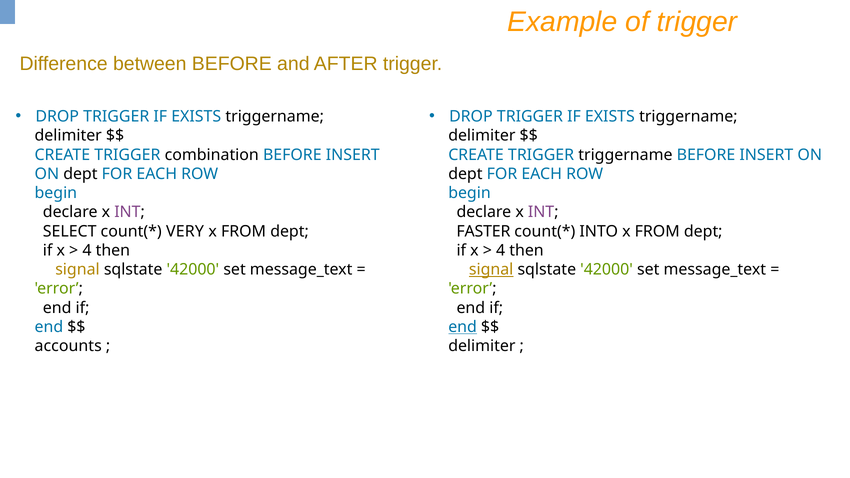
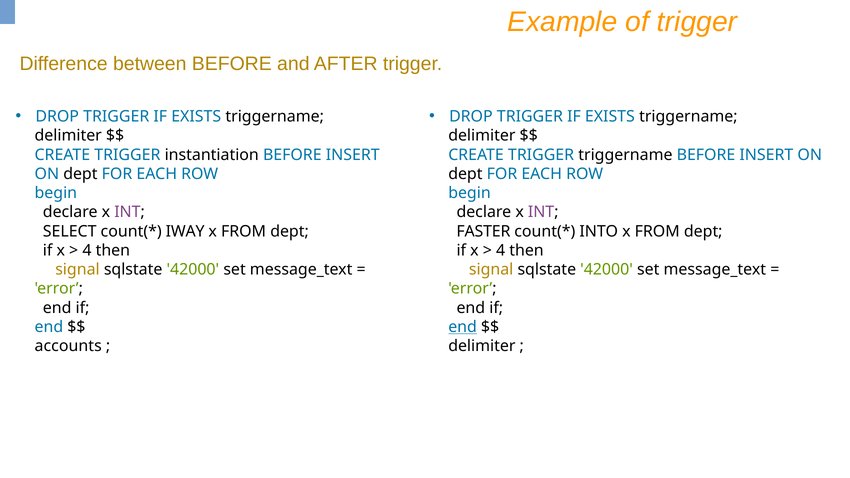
combination: combination -> instantiation
VERY: VERY -> IWAY
signal at (491, 270) underline: present -> none
